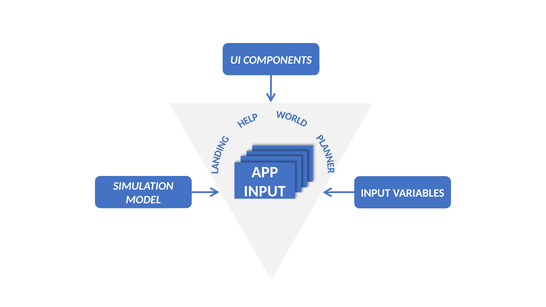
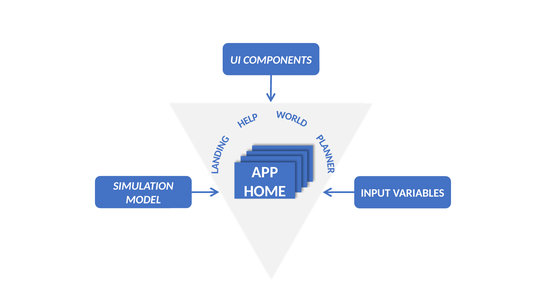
INPUT at (265, 191): INPUT -> HOME
